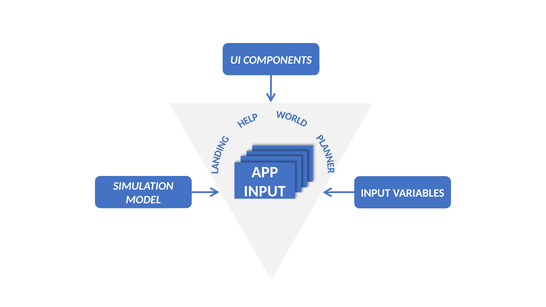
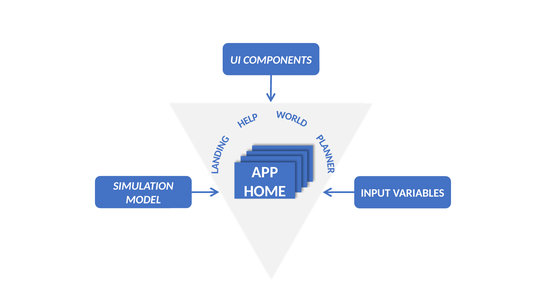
INPUT at (265, 191): INPUT -> HOME
